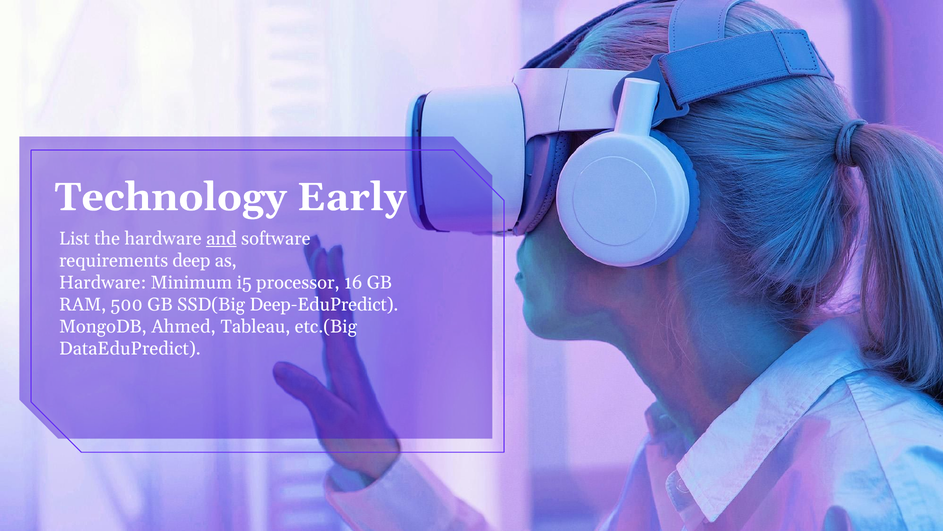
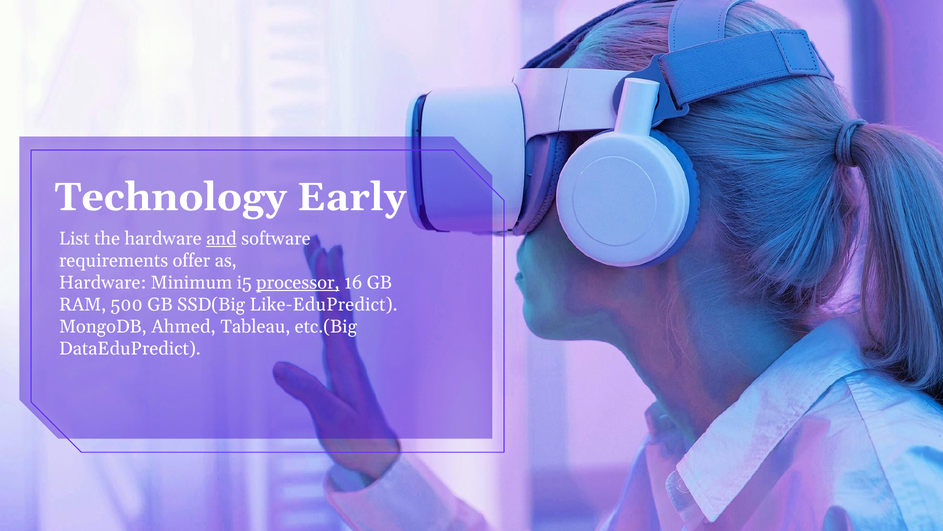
deep: deep -> offer
processor underline: none -> present
Deep-EduPredict: Deep-EduPredict -> Like-EduPredict
